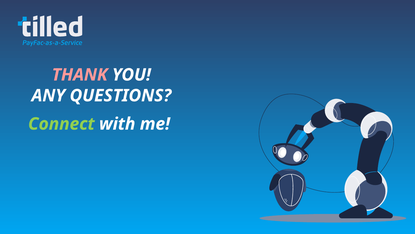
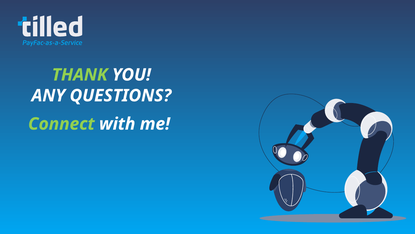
THANK colour: pink -> light green
